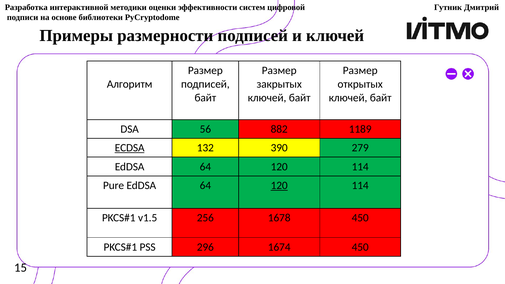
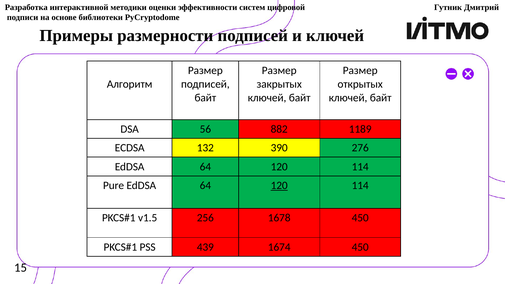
ECDSA underline: present -> none
279: 279 -> 276
296: 296 -> 439
